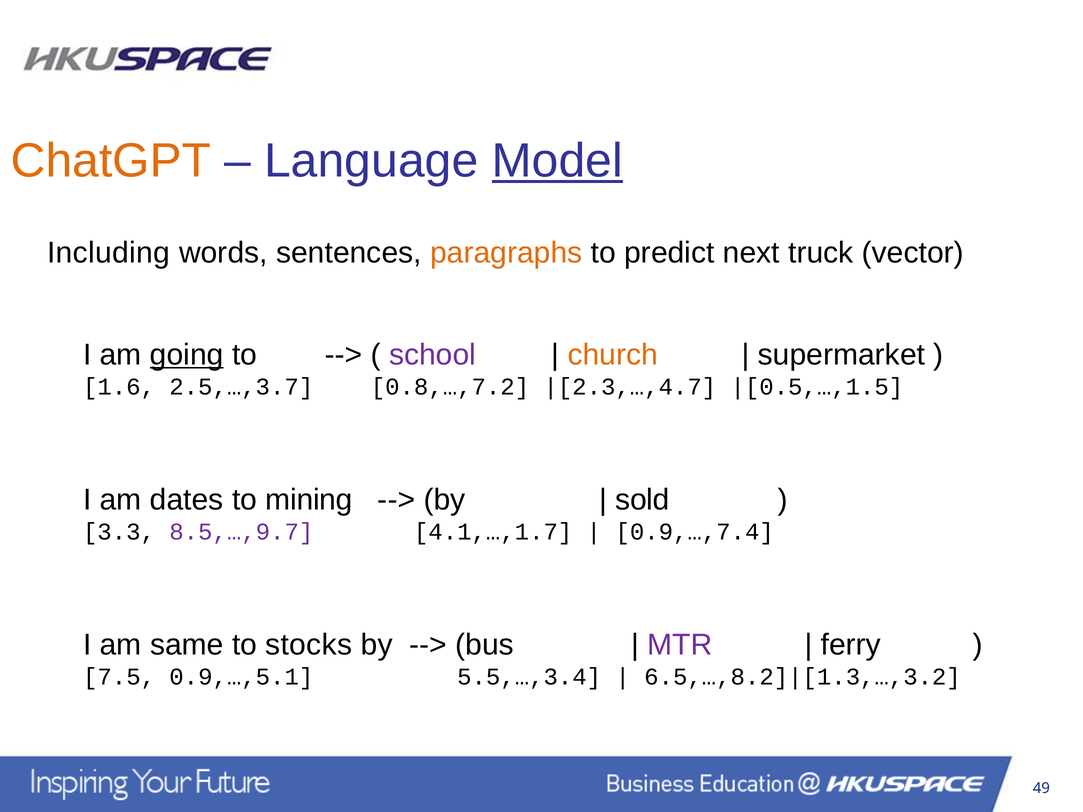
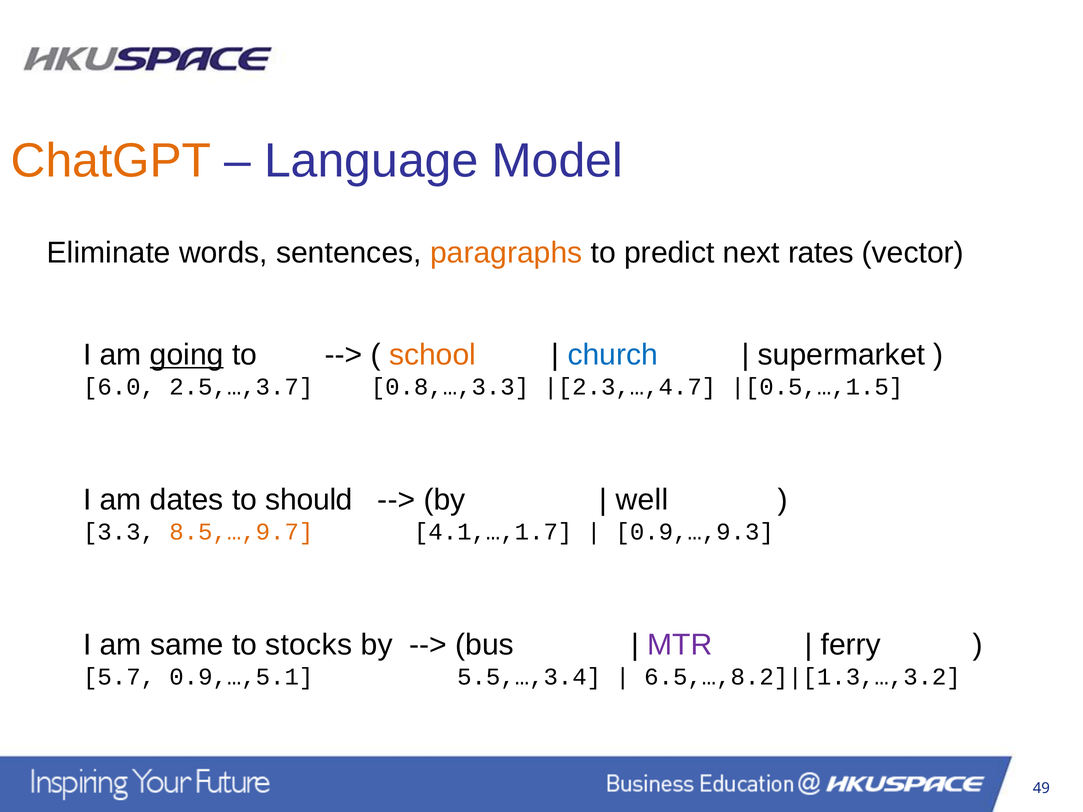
Model underline: present -> none
Including: Including -> Eliminate
truck: truck -> rates
school colour: purple -> orange
church colour: orange -> blue
1.6: 1.6 -> 6.0
0.8,…,7.2: 0.8,…,7.2 -> 0.8,…,3.3
mining: mining -> should
sold: sold -> well
8.5,…,9.7 colour: purple -> orange
0.9,…,7.4: 0.9,…,7.4 -> 0.9,…,9.3
7.5: 7.5 -> 5.7
